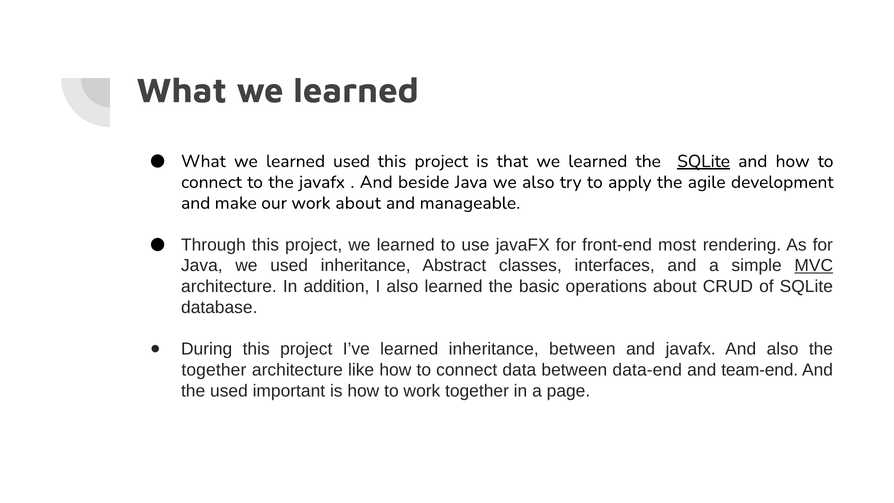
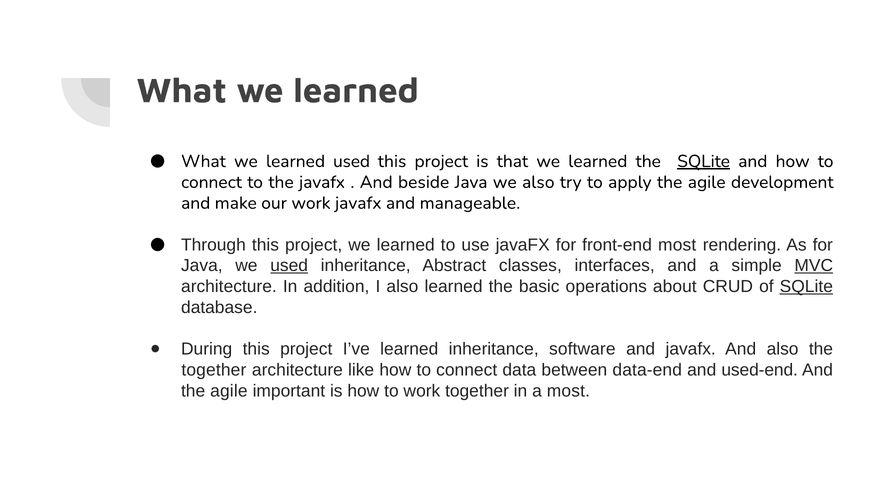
work about: about -> javafx
used at (289, 266) underline: none -> present
SQLite at (806, 286) underline: none -> present
inheritance between: between -> software
team-end: team-end -> used-end
used at (229, 391): used -> agile
a page: page -> most
